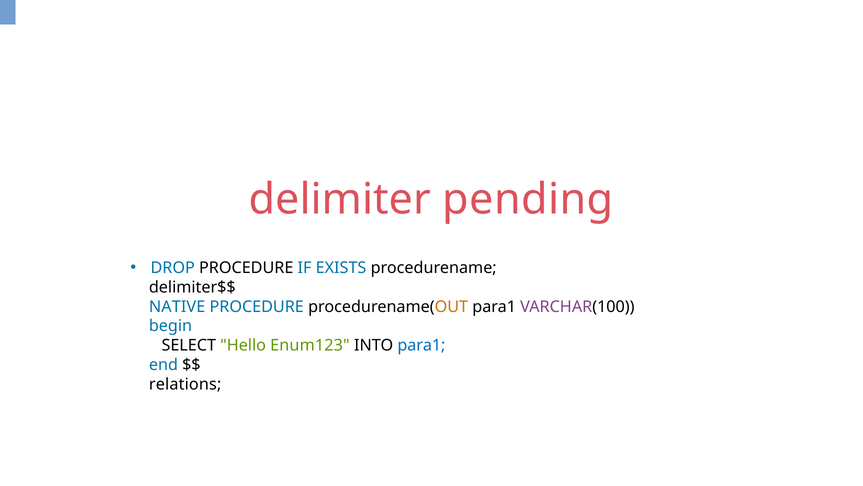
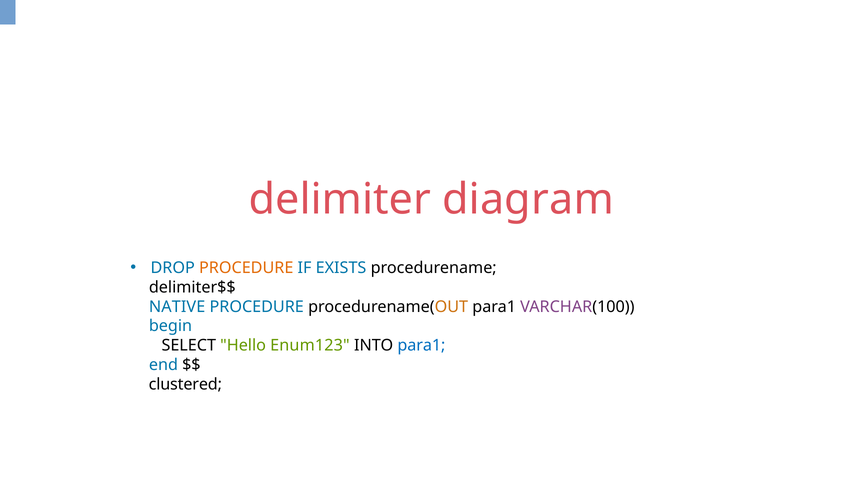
pending: pending -> diagram
PROCEDURE at (246, 267) colour: black -> orange
relations: relations -> clustered
